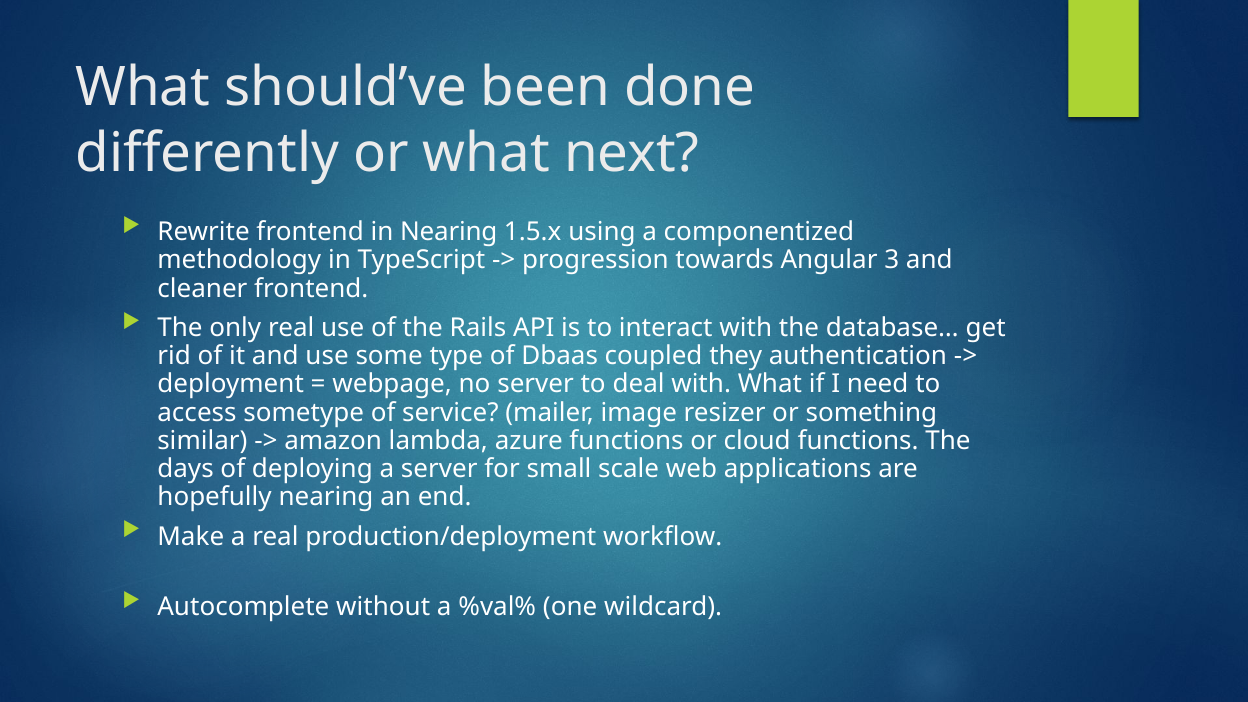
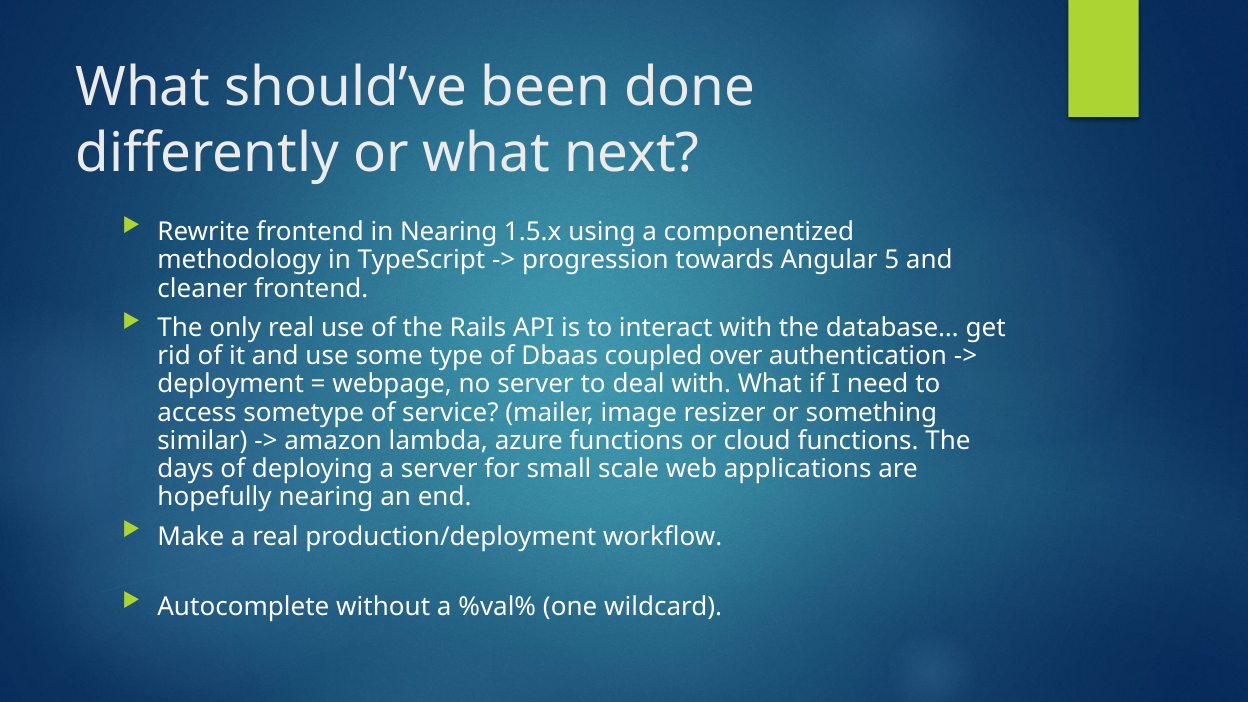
3: 3 -> 5
they: they -> over
